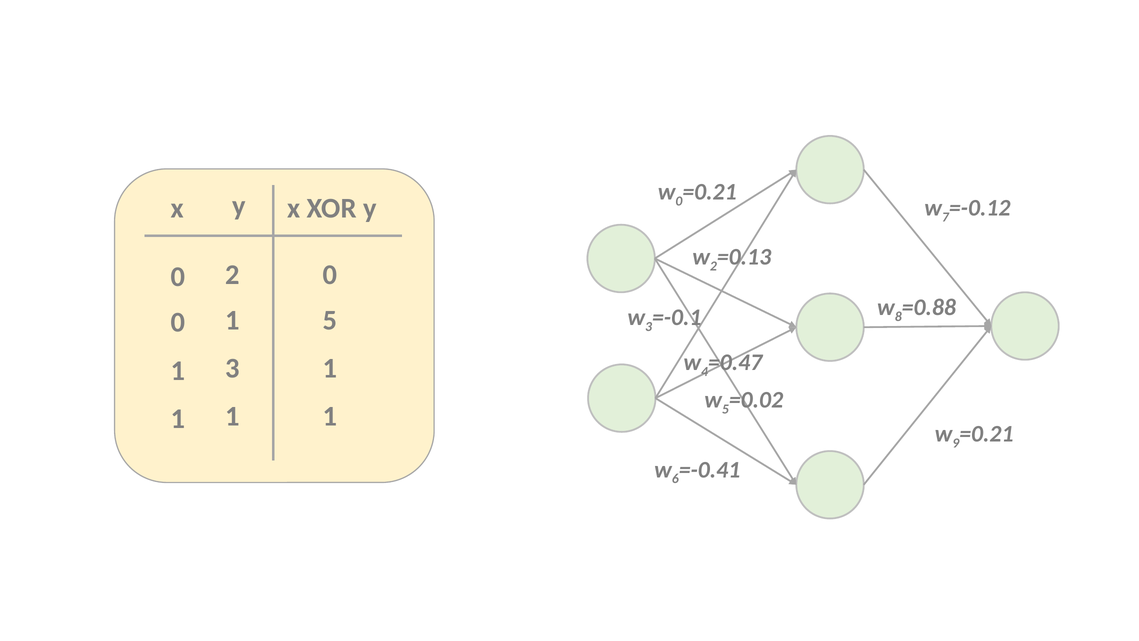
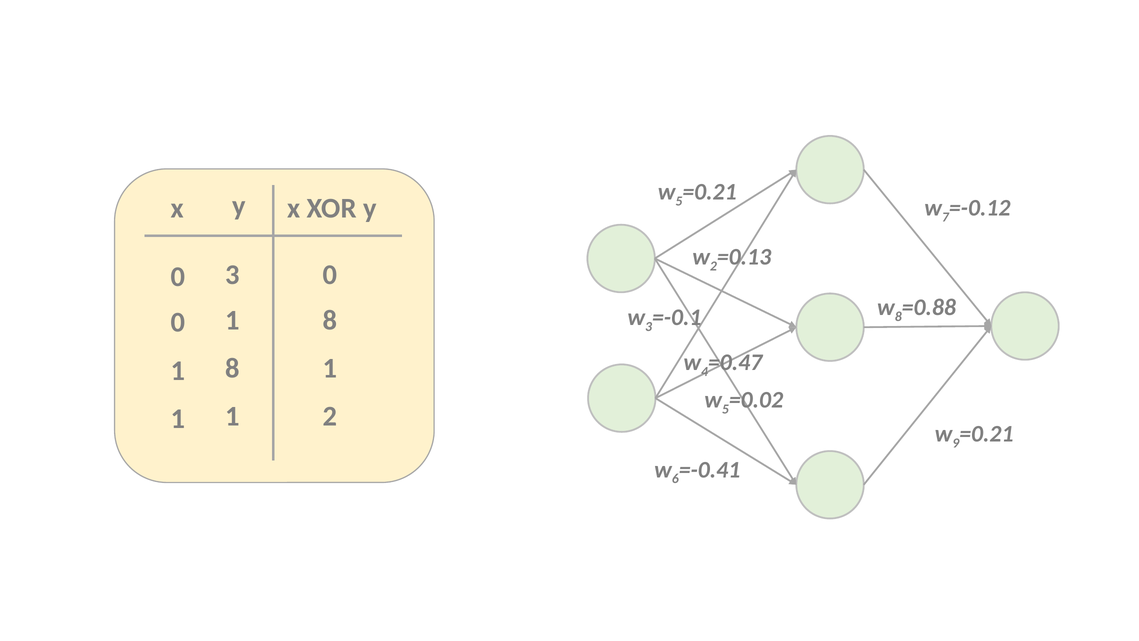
0 at (679, 201): 0 -> 5
0 2: 2 -> 3
0 1 5: 5 -> 8
3 at (232, 368): 3 -> 8
1 at (330, 416): 1 -> 2
